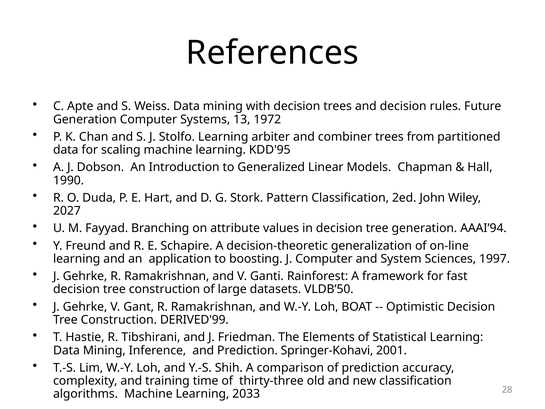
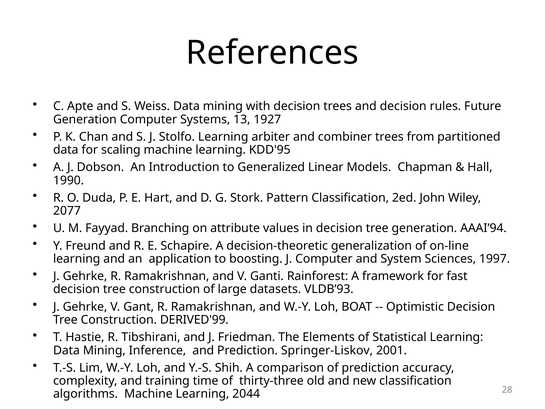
1972: 1972 -> 1927
2027: 2027 -> 2077
VLDB’50: VLDB’50 -> VLDB’93
Springer-Kohavi: Springer-Kohavi -> Springer-Liskov
2033: 2033 -> 2044
